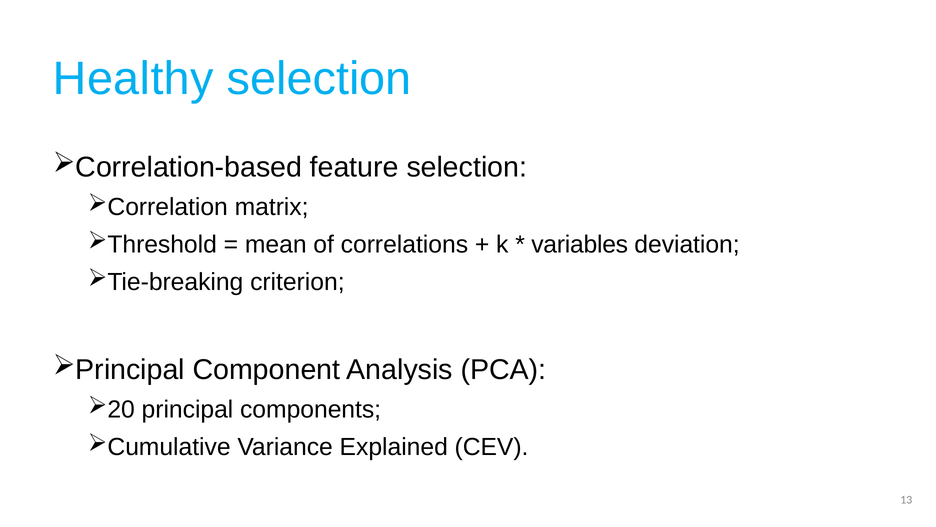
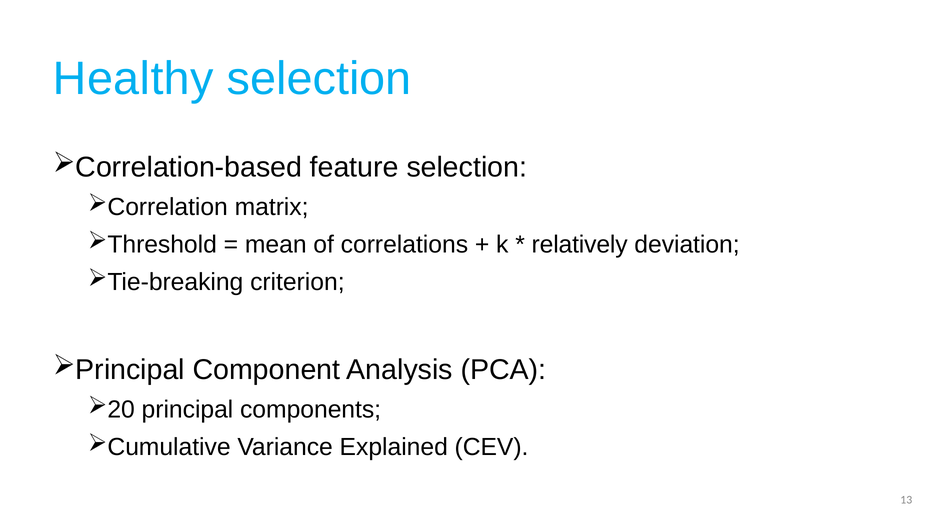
variables: variables -> relatively
